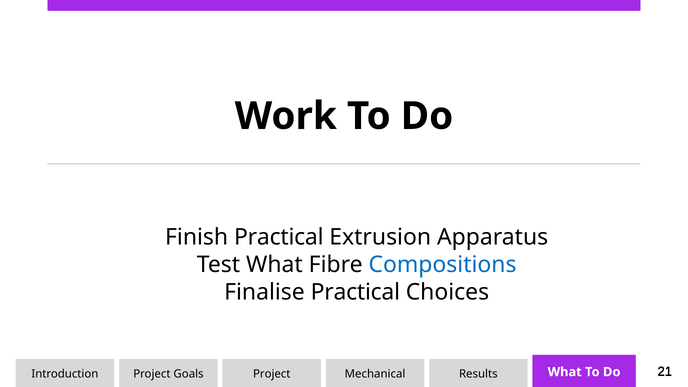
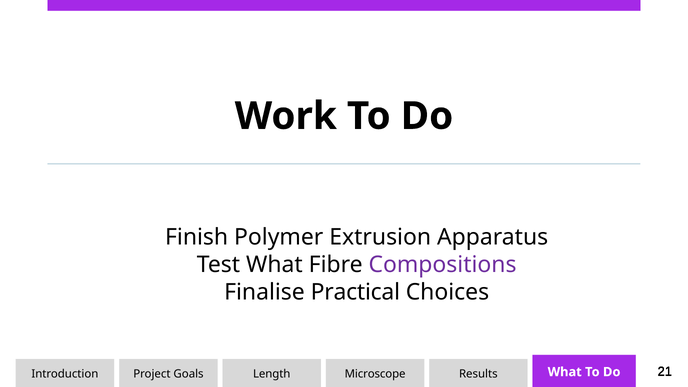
Finish Practical: Practical -> Polymer
Compositions colour: blue -> purple
Project at (272, 374): Project -> Length
Mechanical: Mechanical -> Microscope
